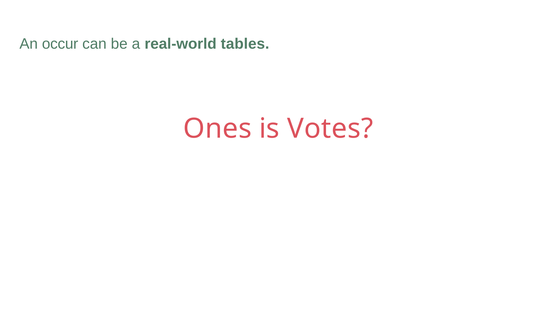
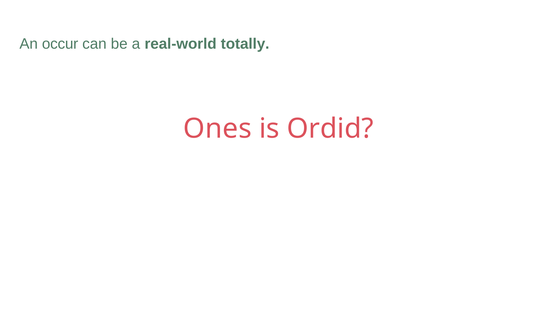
tables: tables -> totally
Votes: Votes -> Ordid
